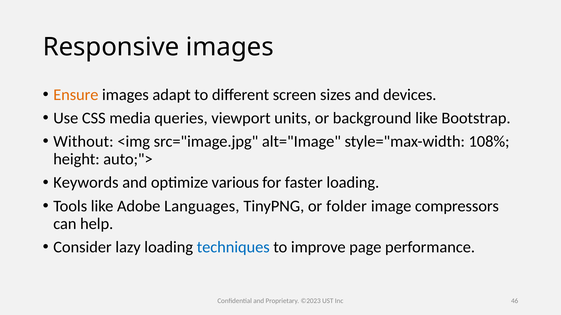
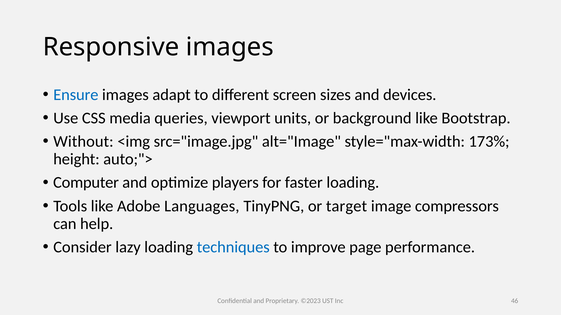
Ensure colour: orange -> blue
108%: 108% -> 173%
Keywords: Keywords -> Computer
various: various -> players
folder: folder -> target
